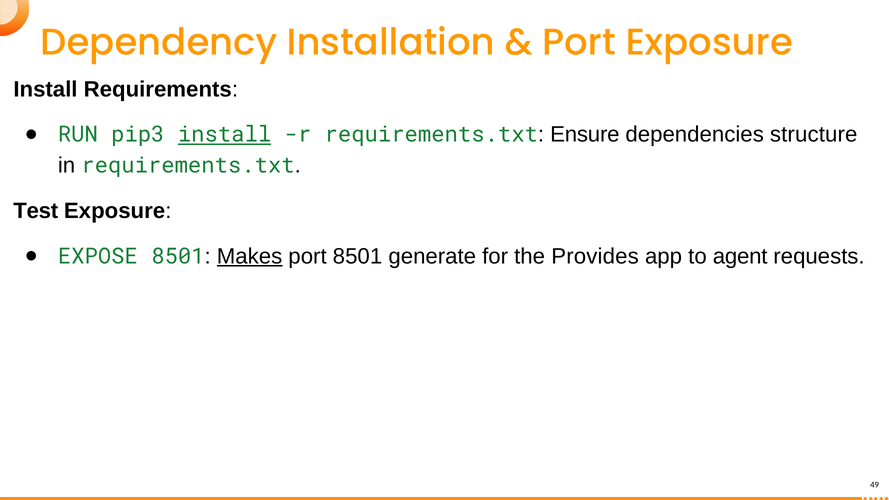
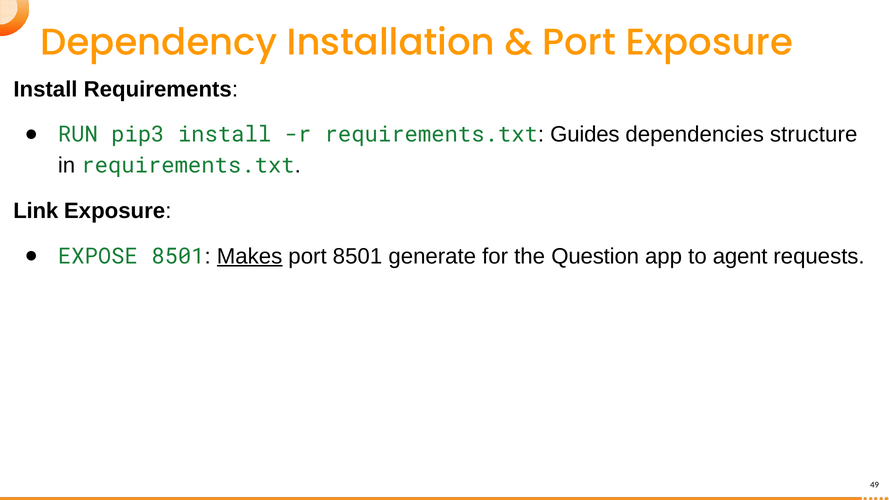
install at (225, 135) underline: present -> none
Ensure: Ensure -> Guides
Test: Test -> Link
Provides: Provides -> Question
